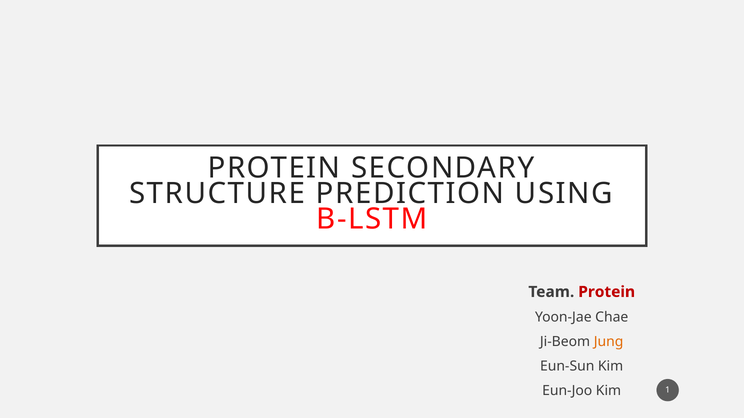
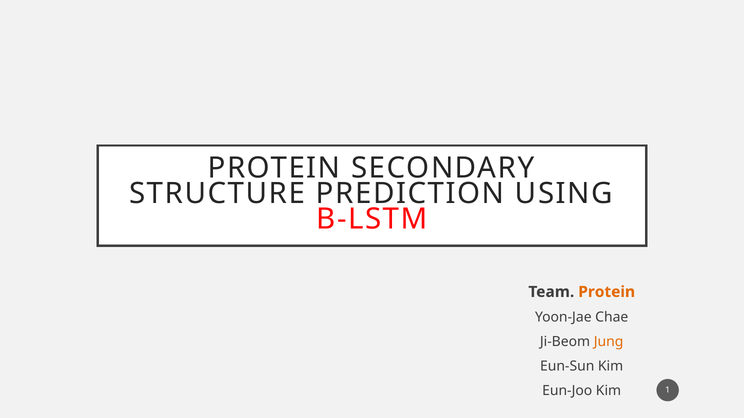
Protein at (607, 292) colour: red -> orange
